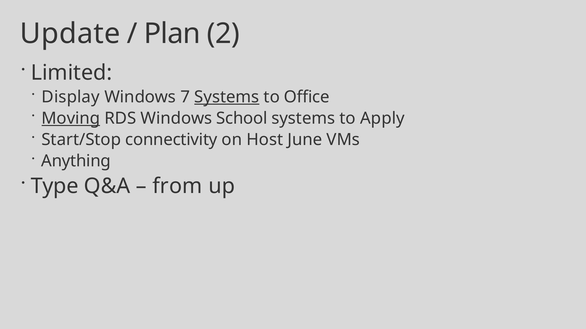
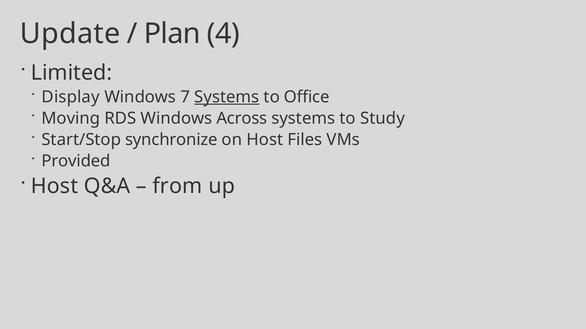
2: 2 -> 4
Moving underline: present -> none
School: School -> Across
Apply: Apply -> Study
connectivity: connectivity -> synchronize
June: June -> Files
Anything: Anything -> Provided
Type at (55, 186): Type -> Host
